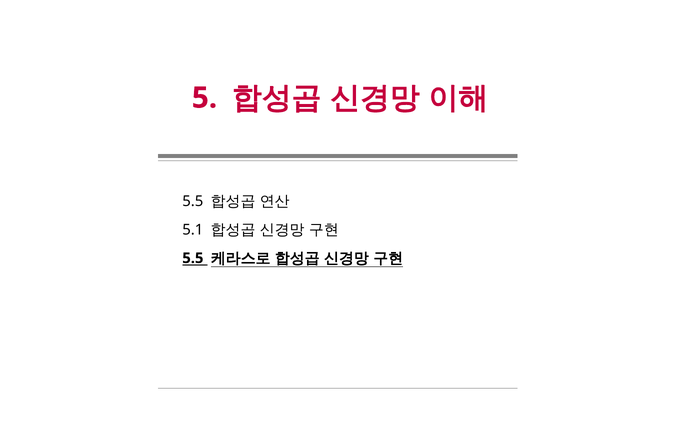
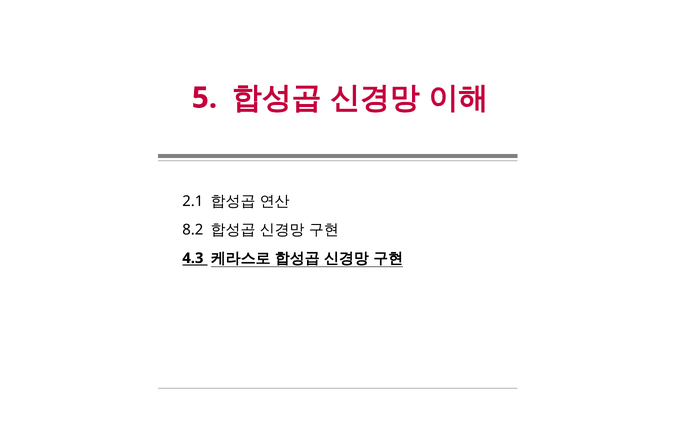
5.5 at (193, 201): 5.5 -> 2.1
5.1: 5.1 -> 8.2
5.5 at (193, 258): 5.5 -> 4.3
